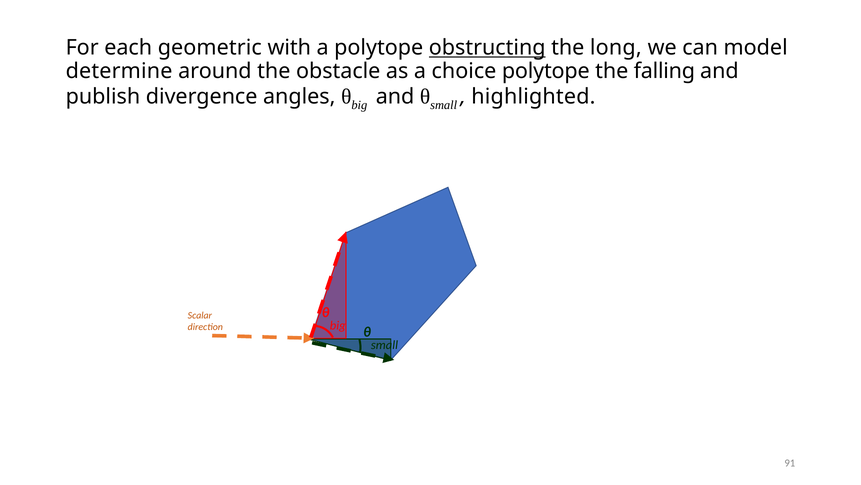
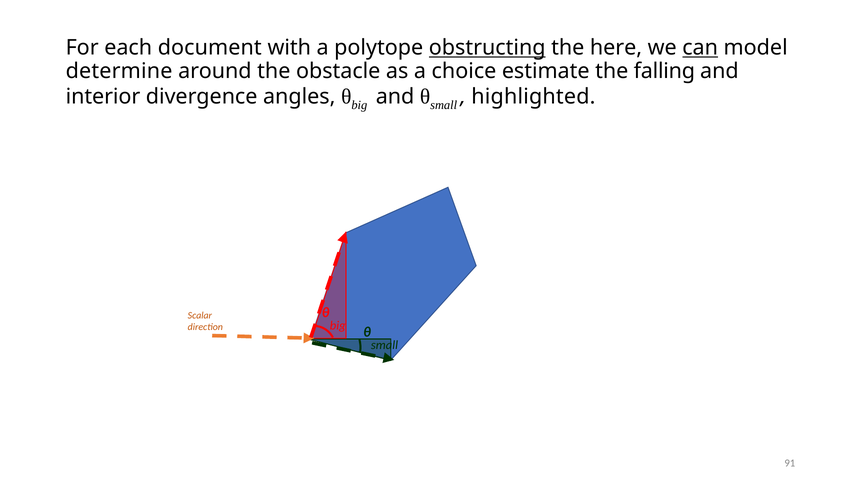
geometric: geometric -> document
long: long -> here
can underline: none -> present
choice polytope: polytope -> estimate
publish: publish -> interior
